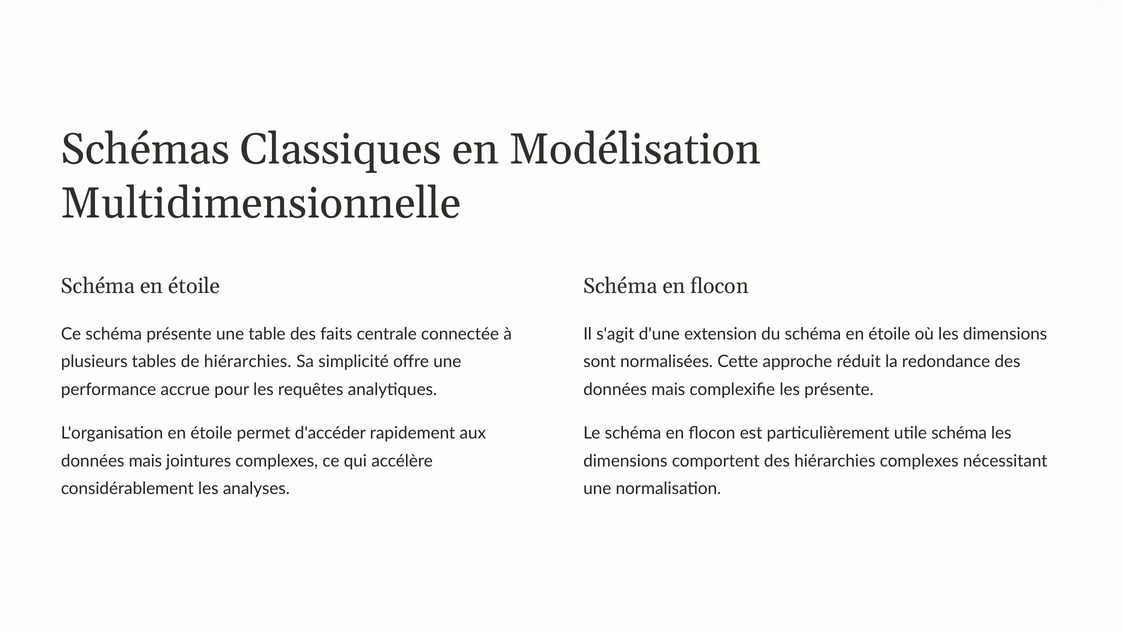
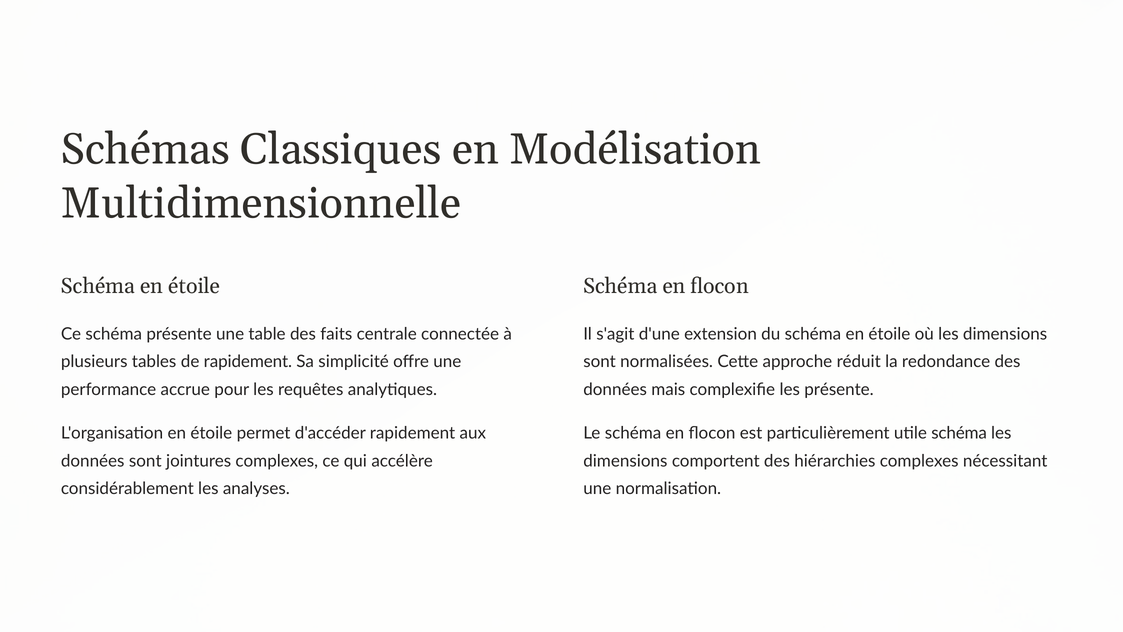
de hiérarchies: hiérarchies -> rapidement
mais at (145, 461): mais -> sont
